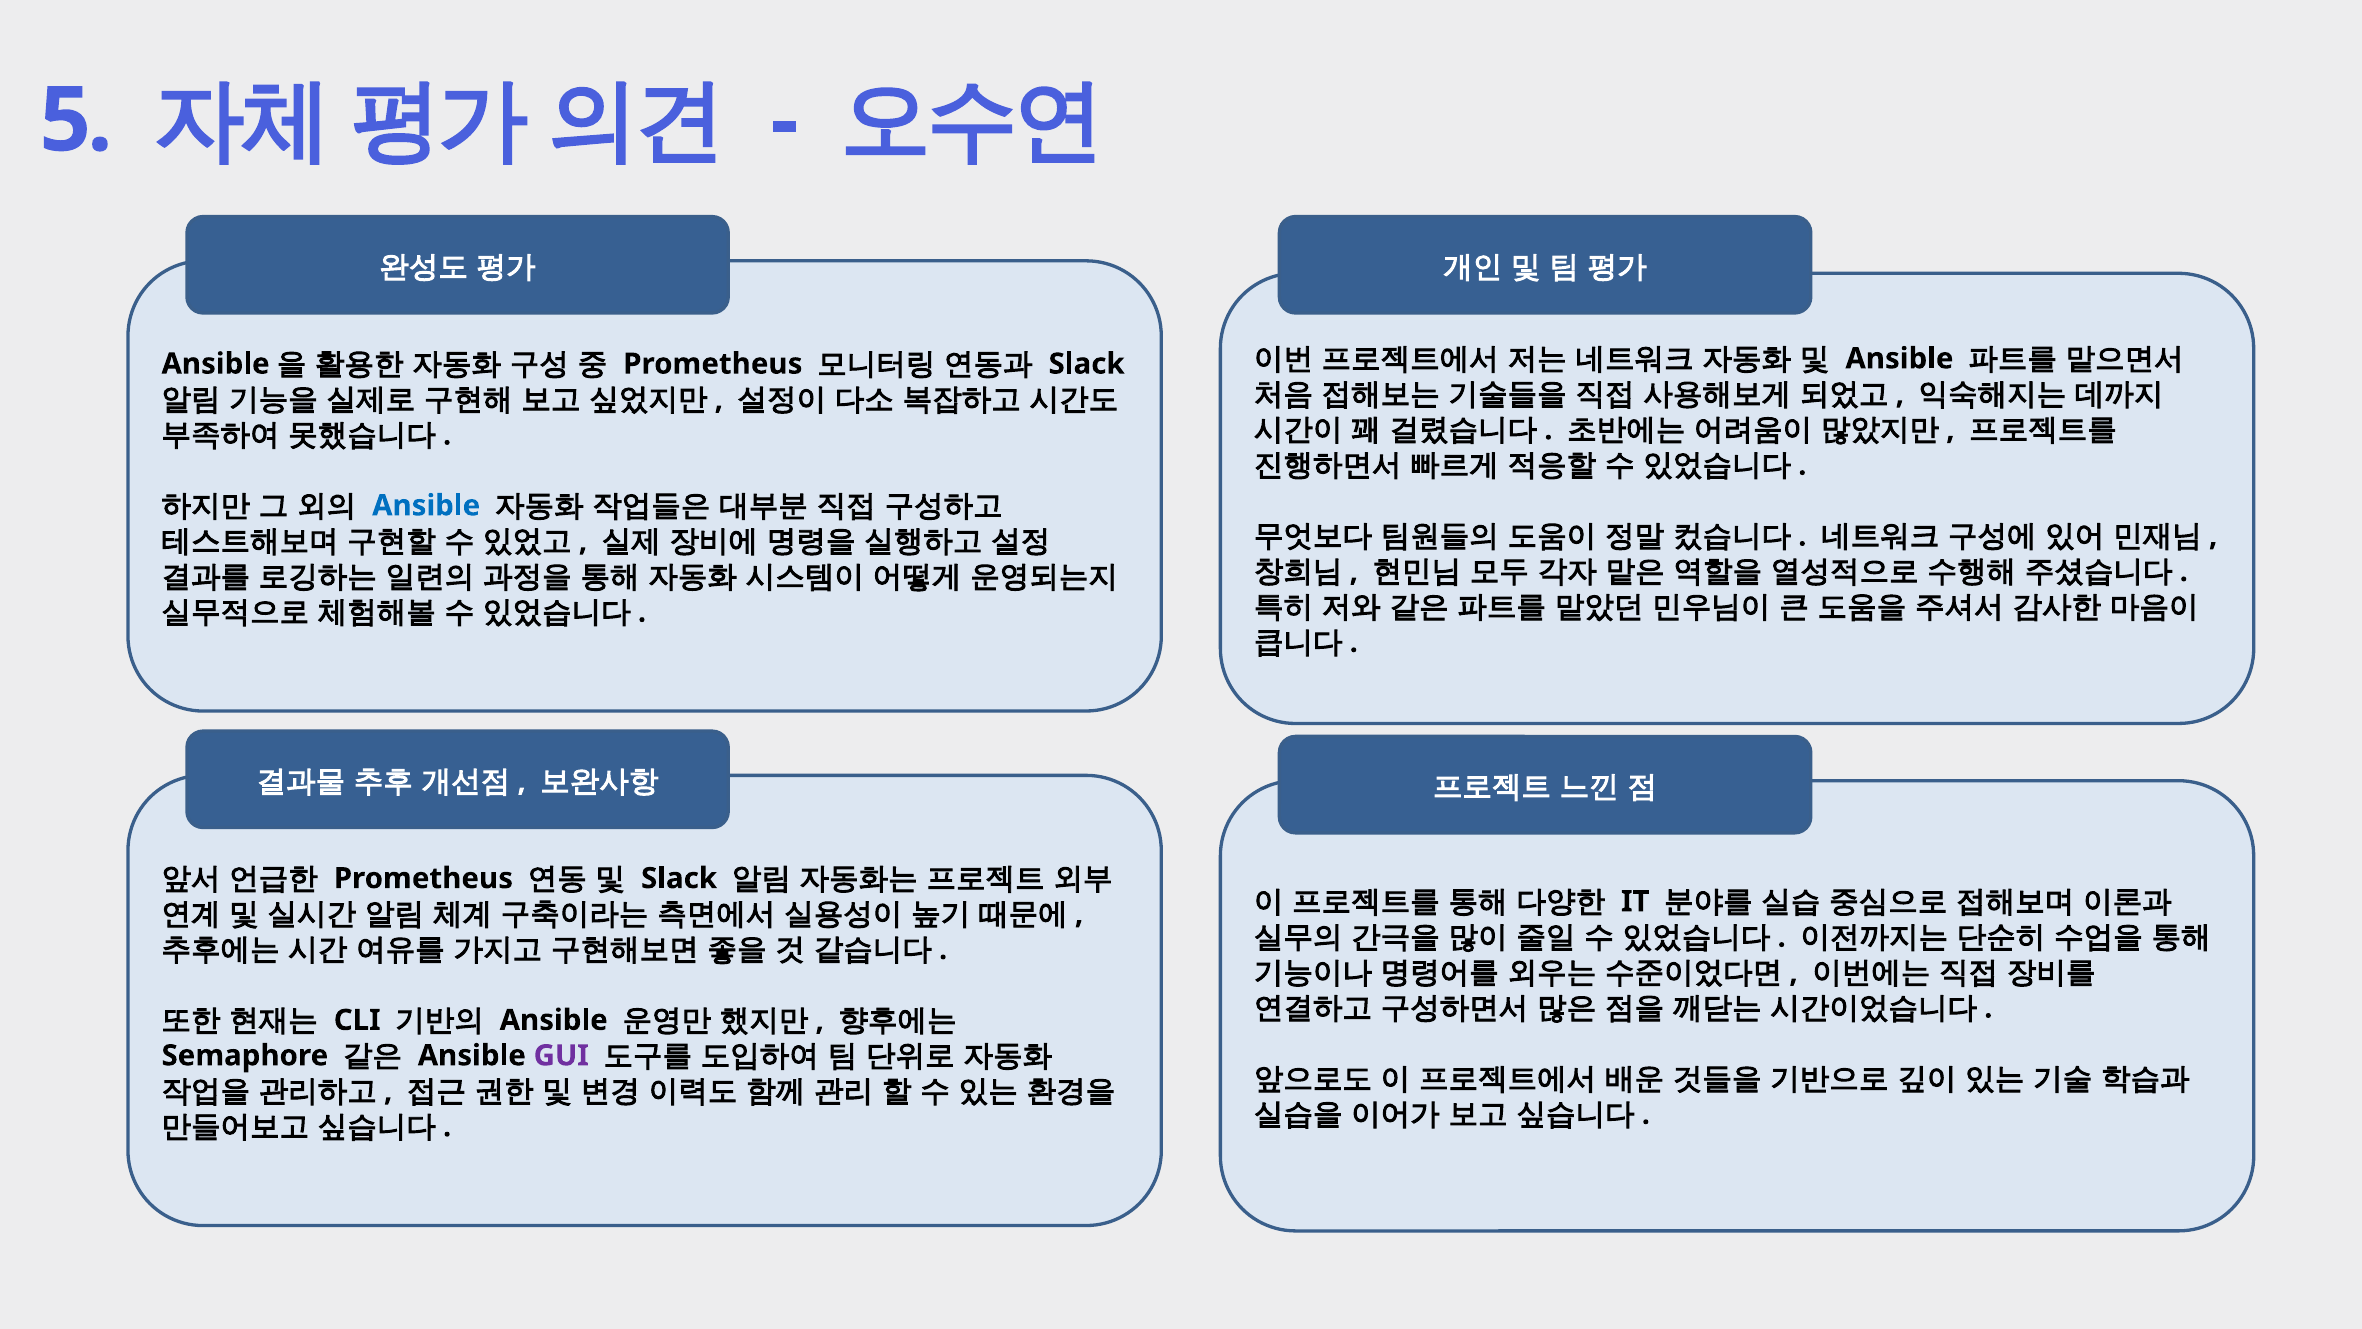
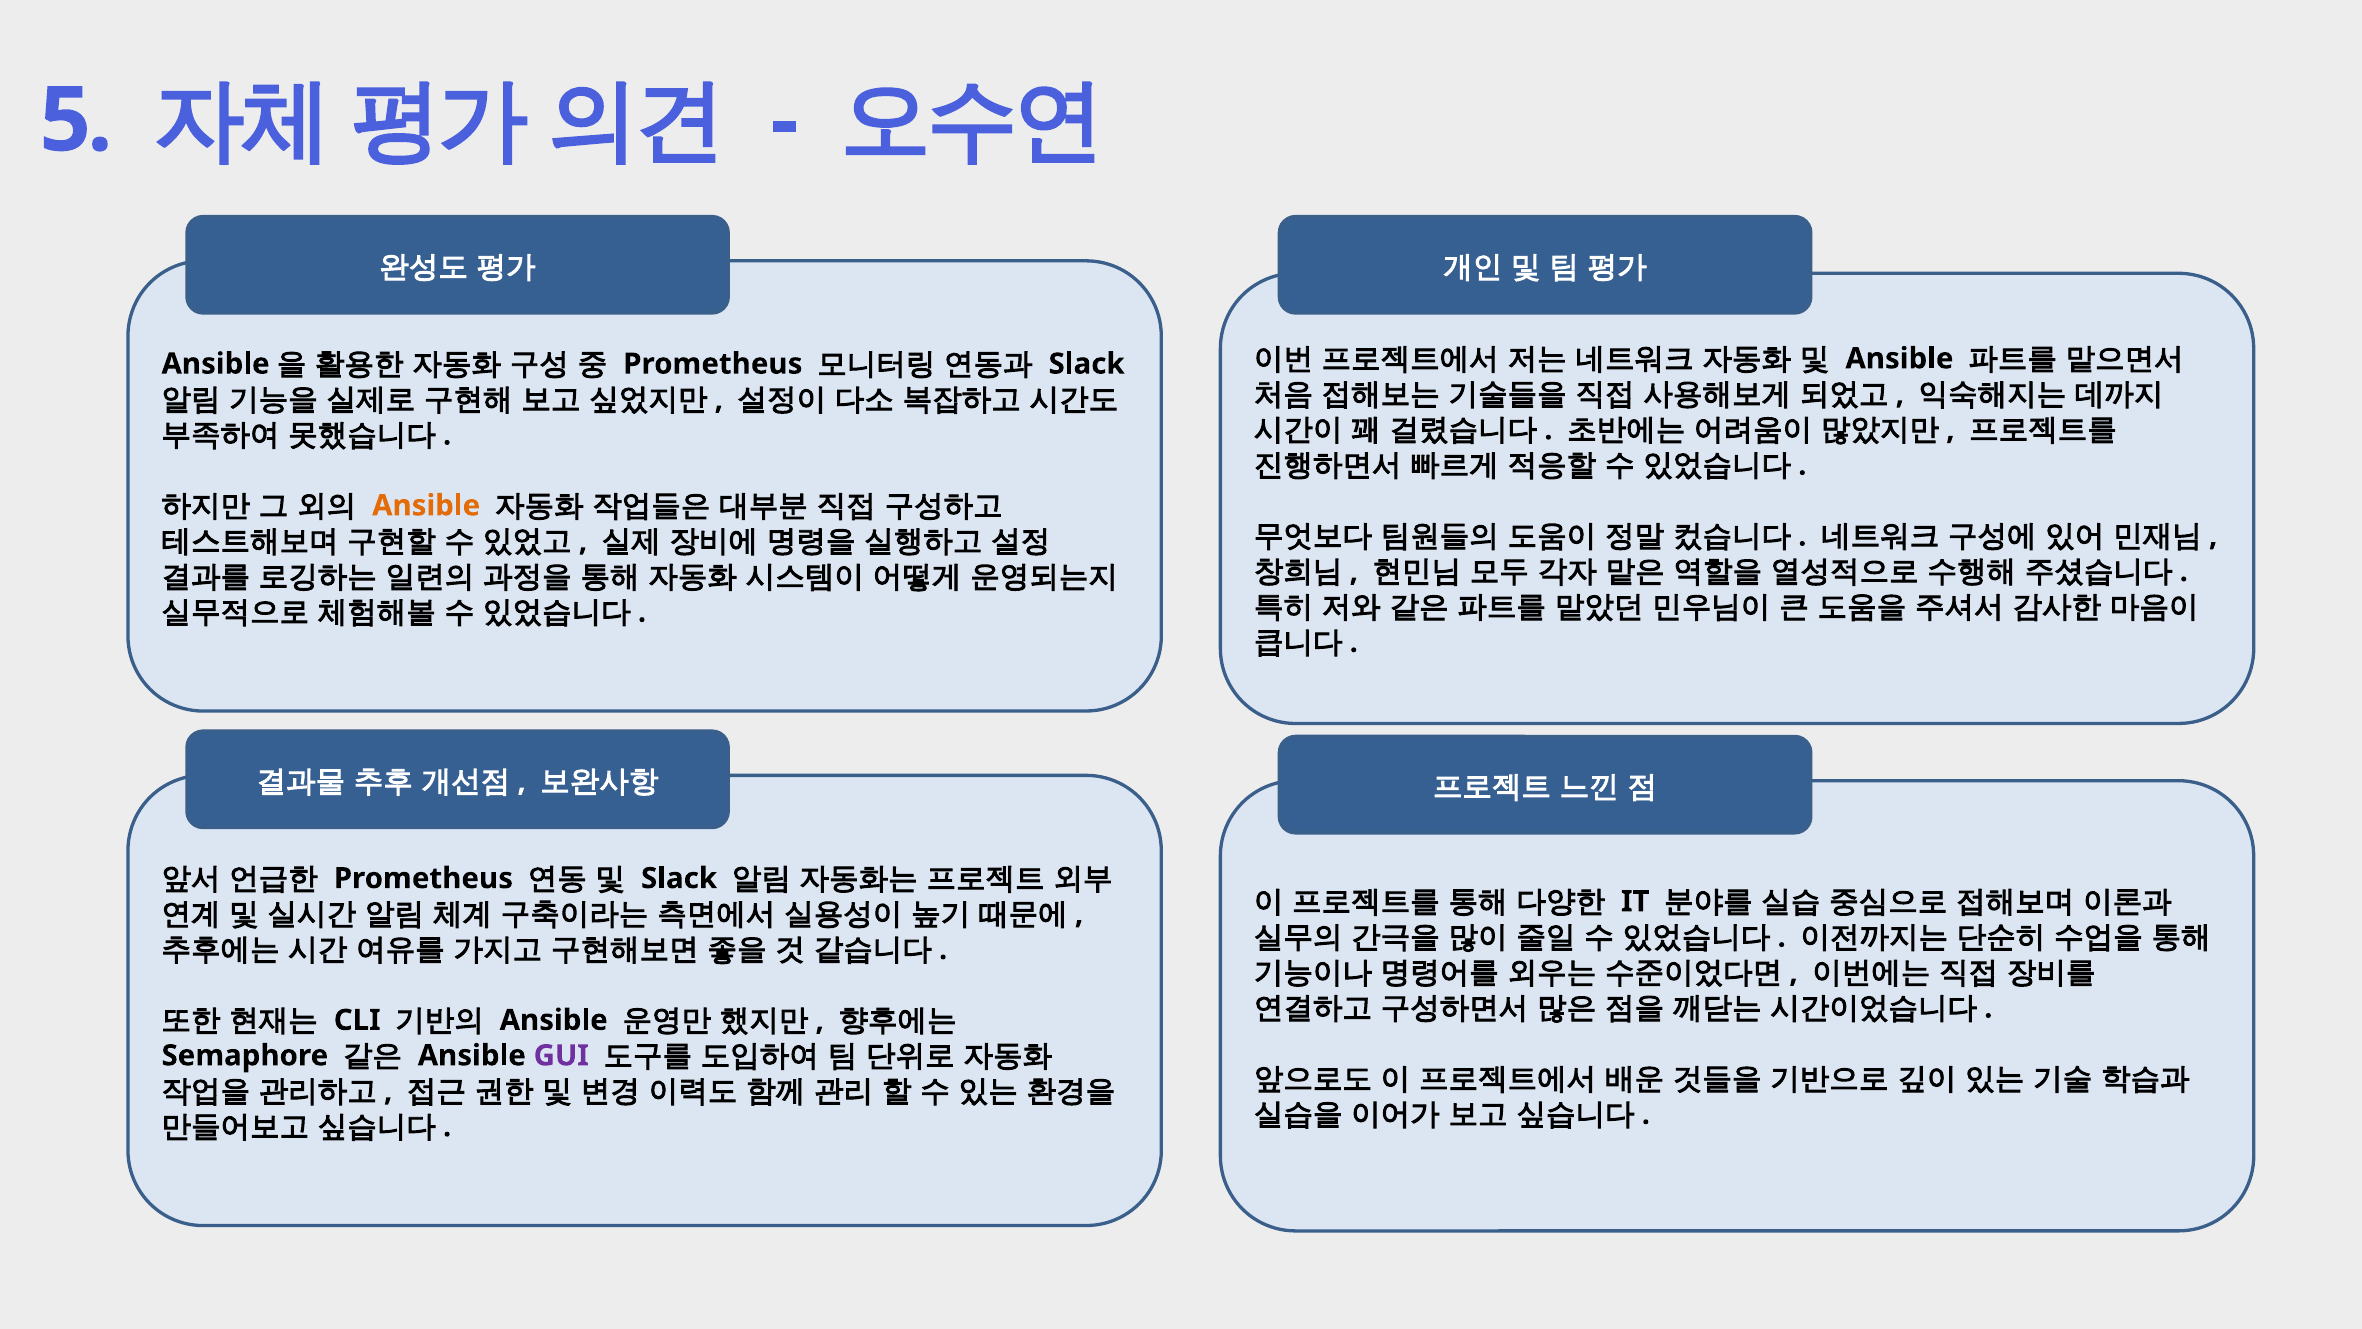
Ansible at (426, 506) colour: blue -> orange
